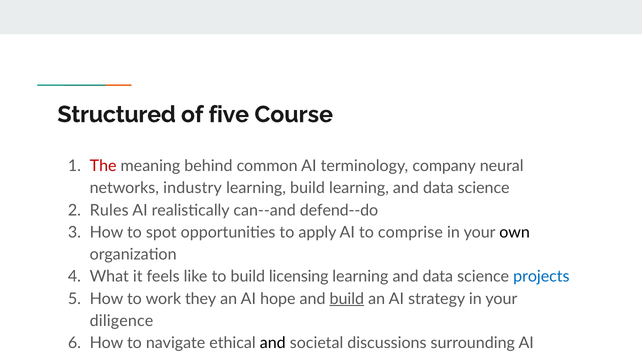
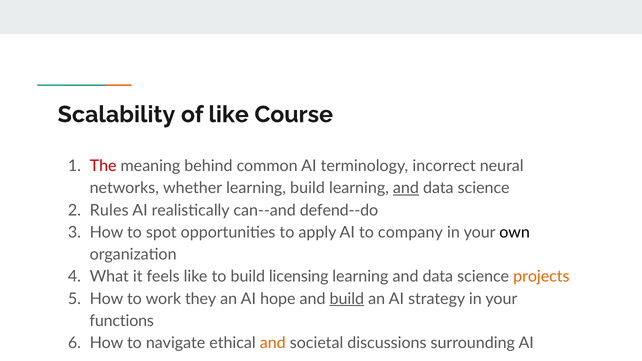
Structured: Structured -> Scalability
of five: five -> like
company: company -> incorrect
industry: industry -> whether
and at (406, 188) underline: none -> present
comprise: comprise -> company
projects colour: blue -> orange
diligence: diligence -> functions
and at (273, 343) colour: black -> orange
